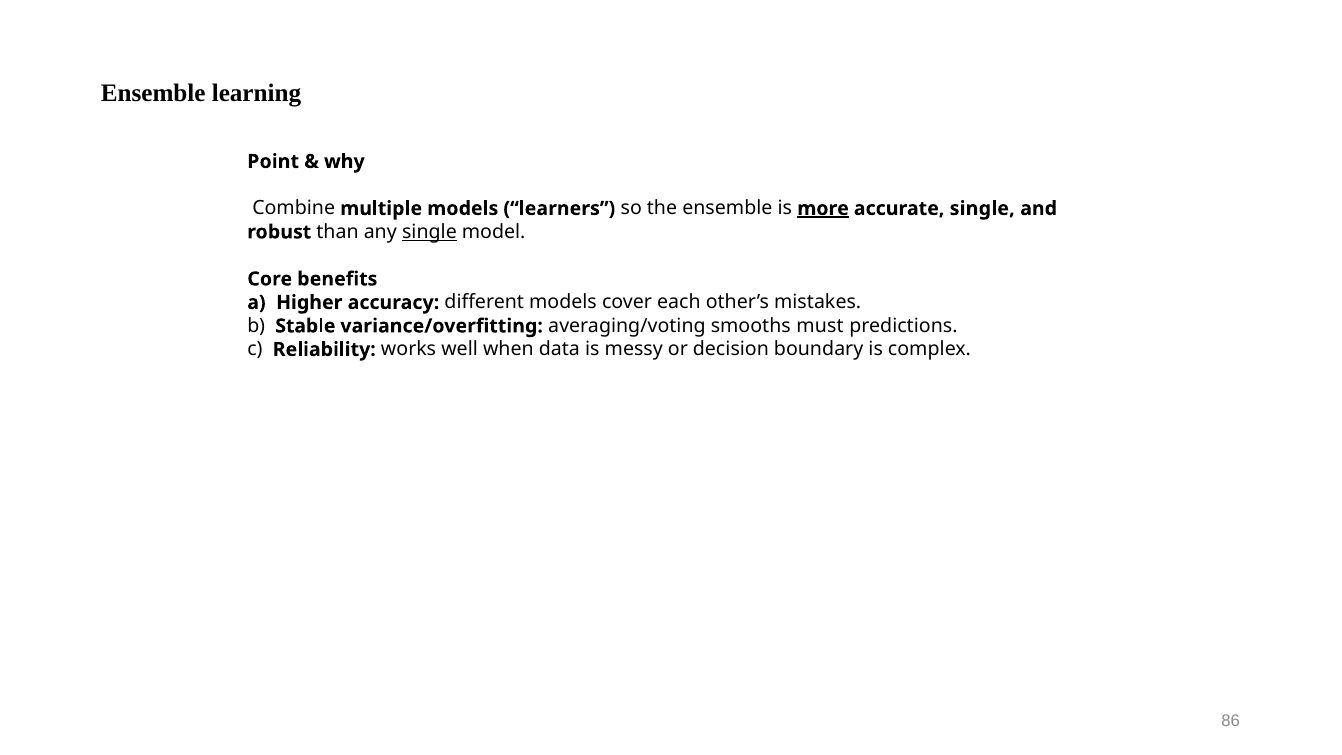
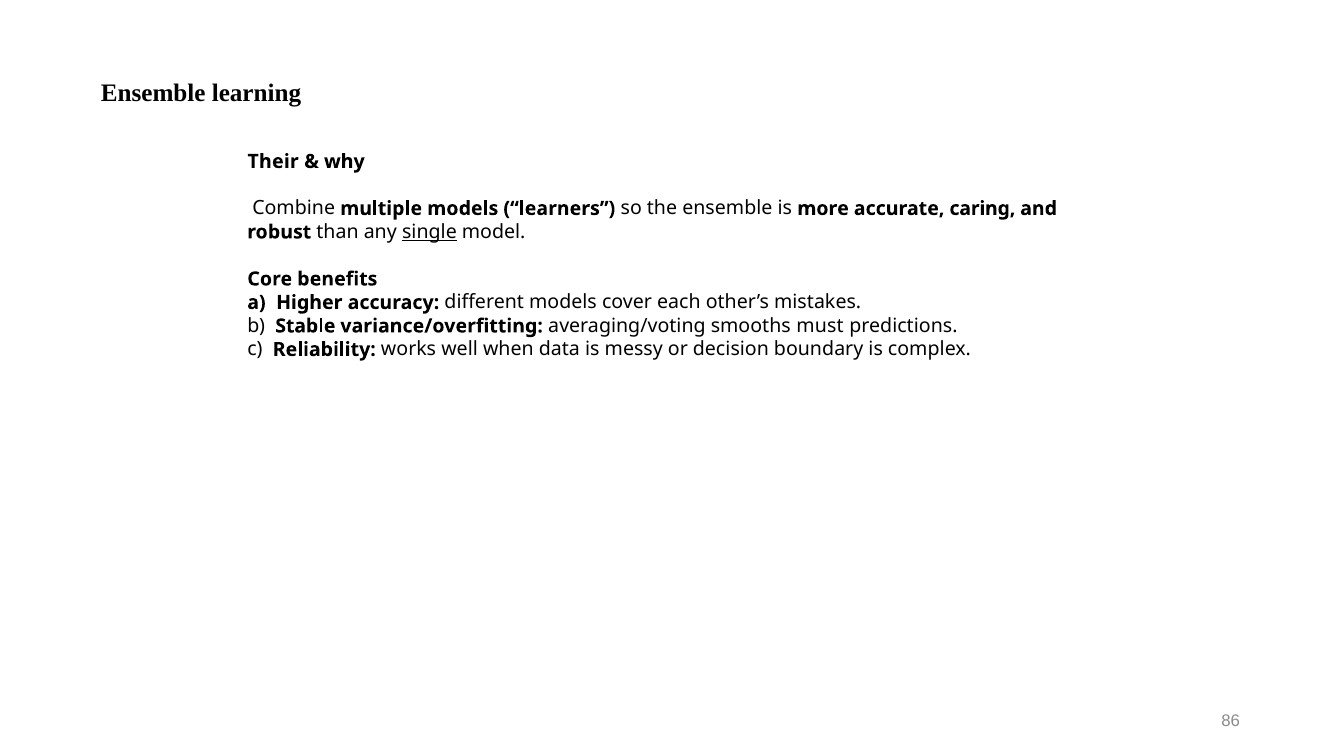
Point: Point -> Their
more underline: present -> none
accurate single: single -> caring
